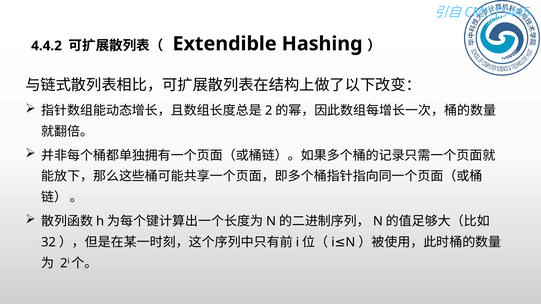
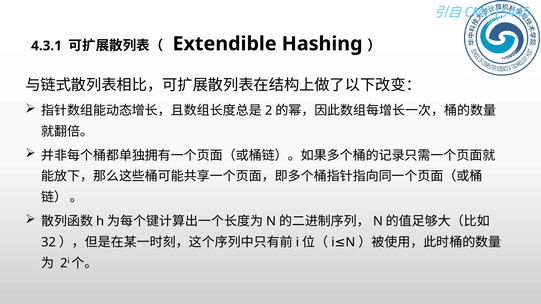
4.4.2: 4.4.2 -> 4.3.1
